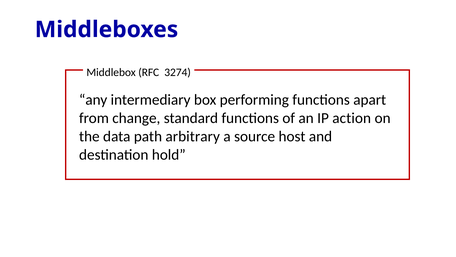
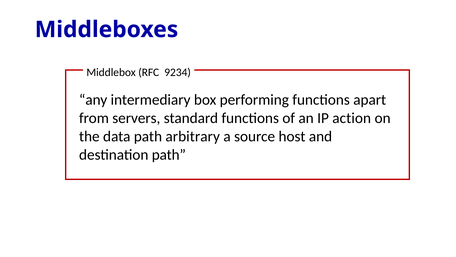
3274: 3274 -> 9234
change: change -> servers
destination hold: hold -> path
